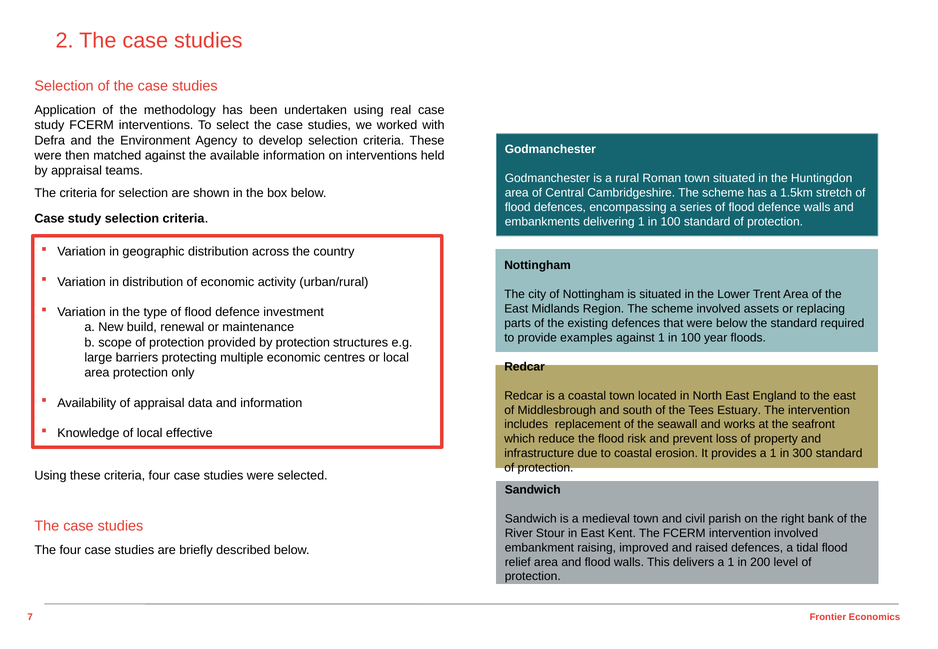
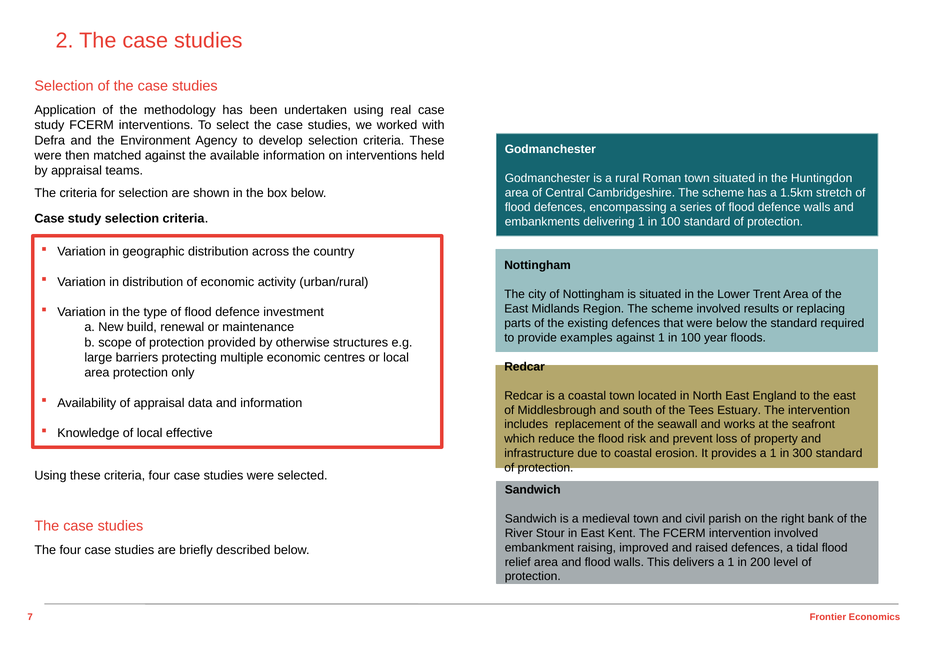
assets: assets -> results
by protection: protection -> otherwise
